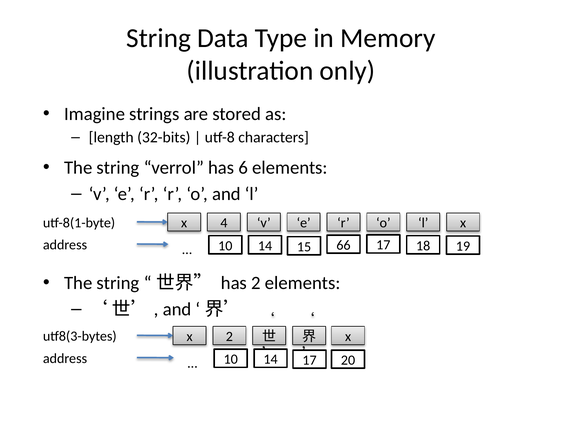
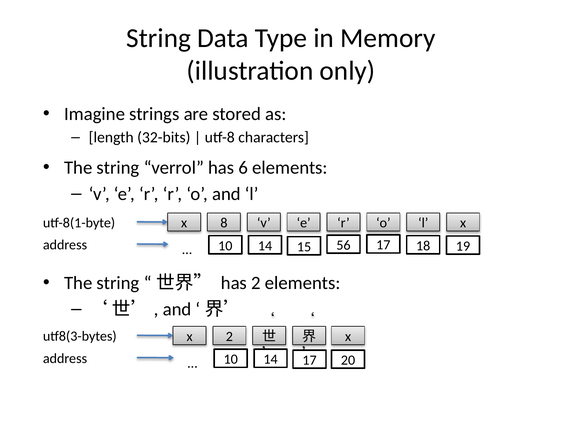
4: 4 -> 8
66: 66 -> 56
